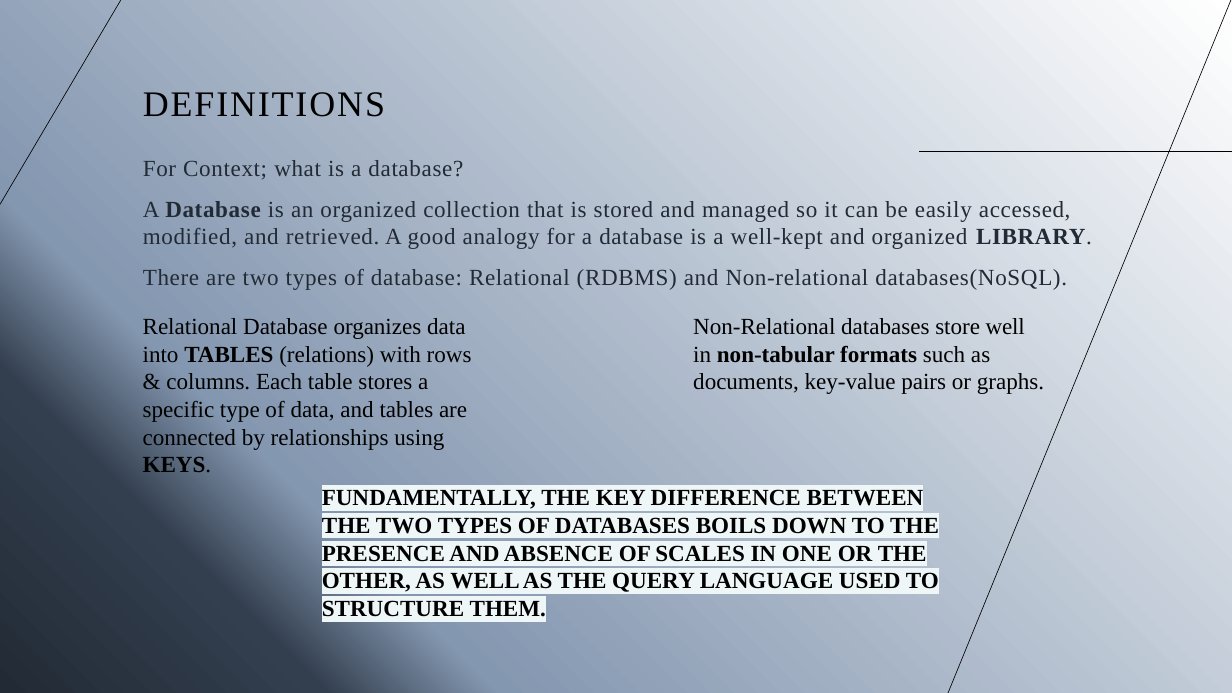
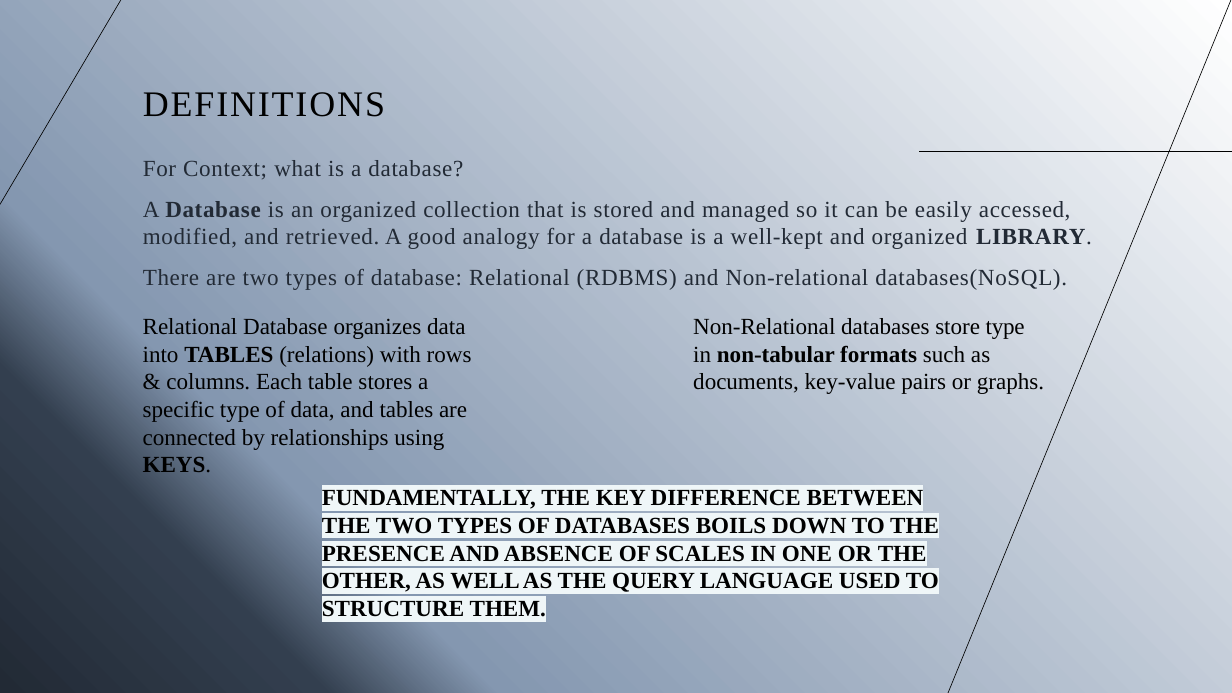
store well: well -> type
